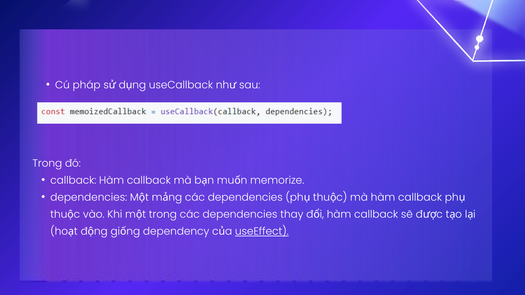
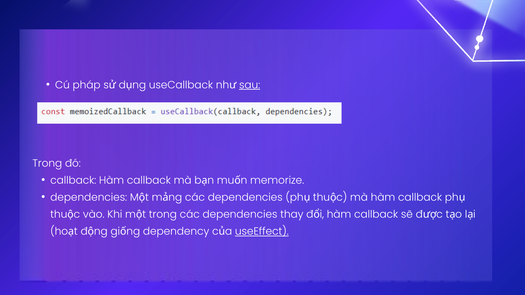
sau underline: none -> present
